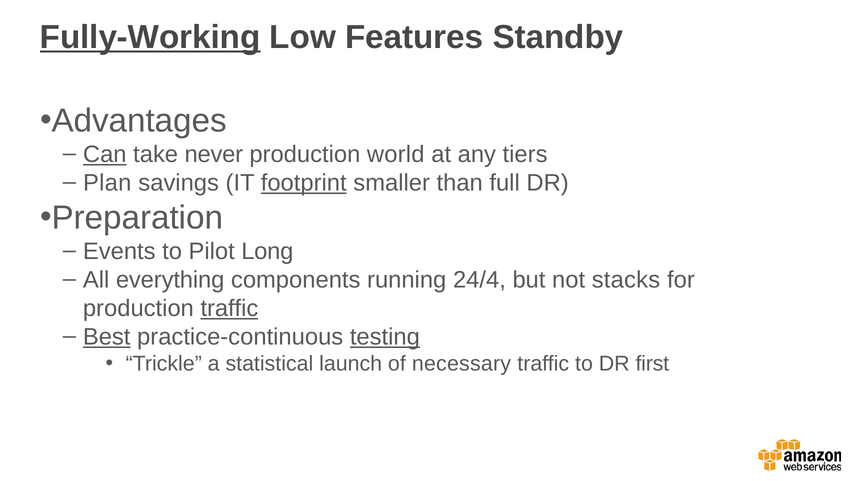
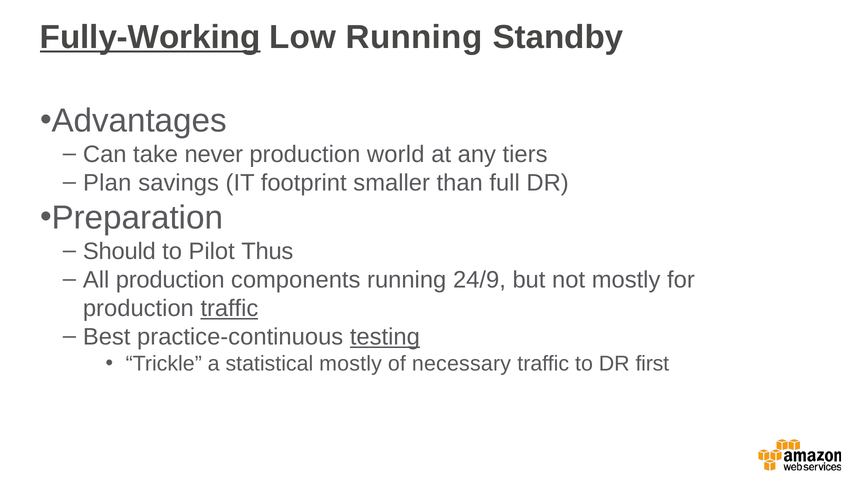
Low Features: Features -> Running
Can underline: present -> none
footprint underline: present -> none
Events: Events -> Should
Long: Long -> Thus
All everything: everything -> production
24/4: 24/4 -> 24/9
not stacks: stacks -> mostly
Best underline: present -> none
statistical launch: launch -> mostly
